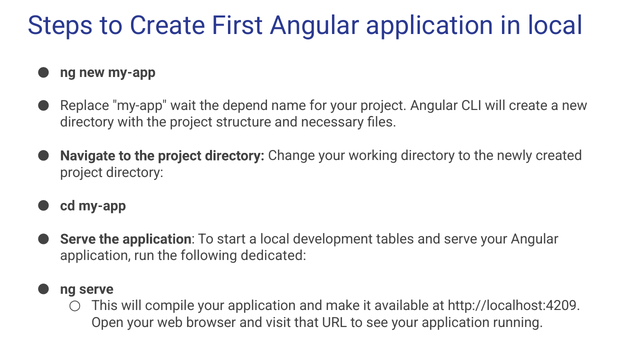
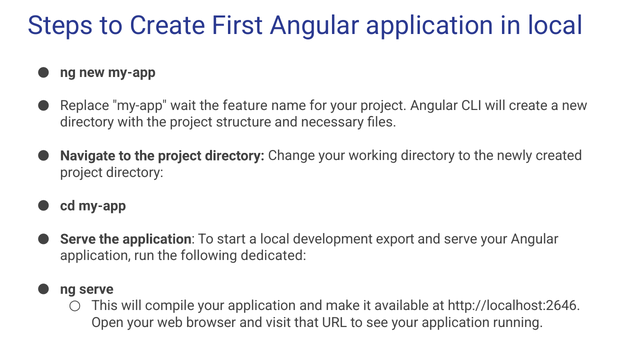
depend: depend -> feature
tables: tables -> export
http://localhost:4209: http://localhost:4209 -> http://localhost:2646
